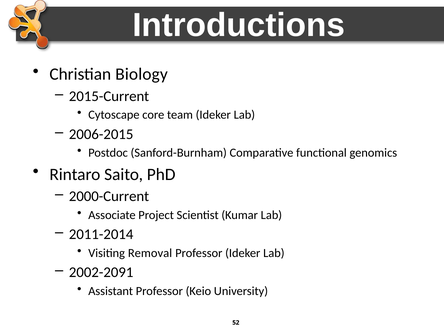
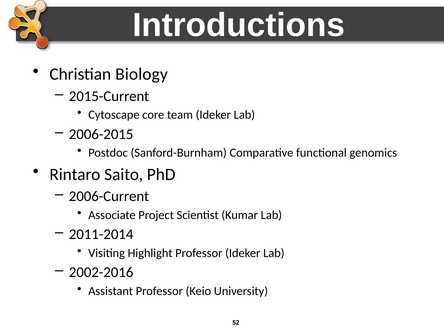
2000-Current: 2000-Current -> 2006-Current
Removal: Removal -> Highlight
2002-2091: 2002-2091 -> 2002-2016
